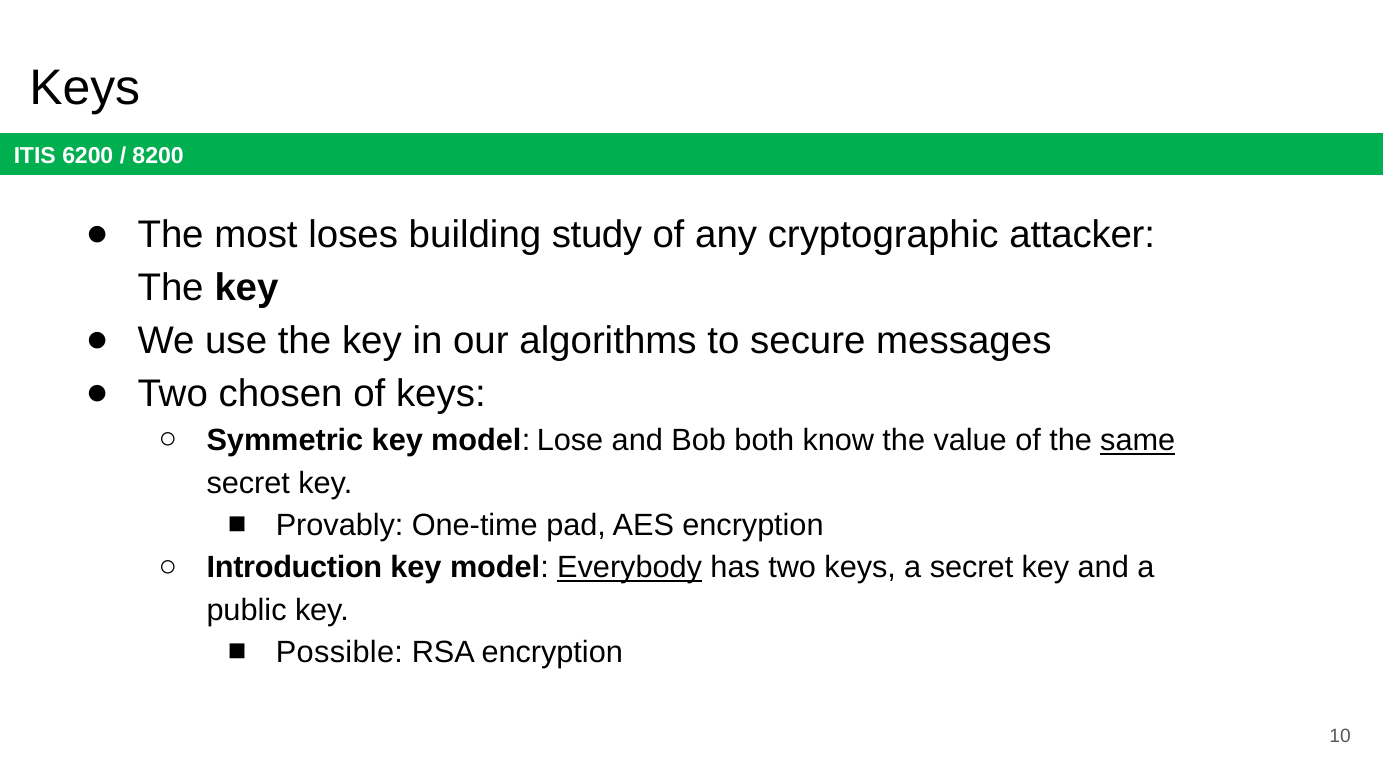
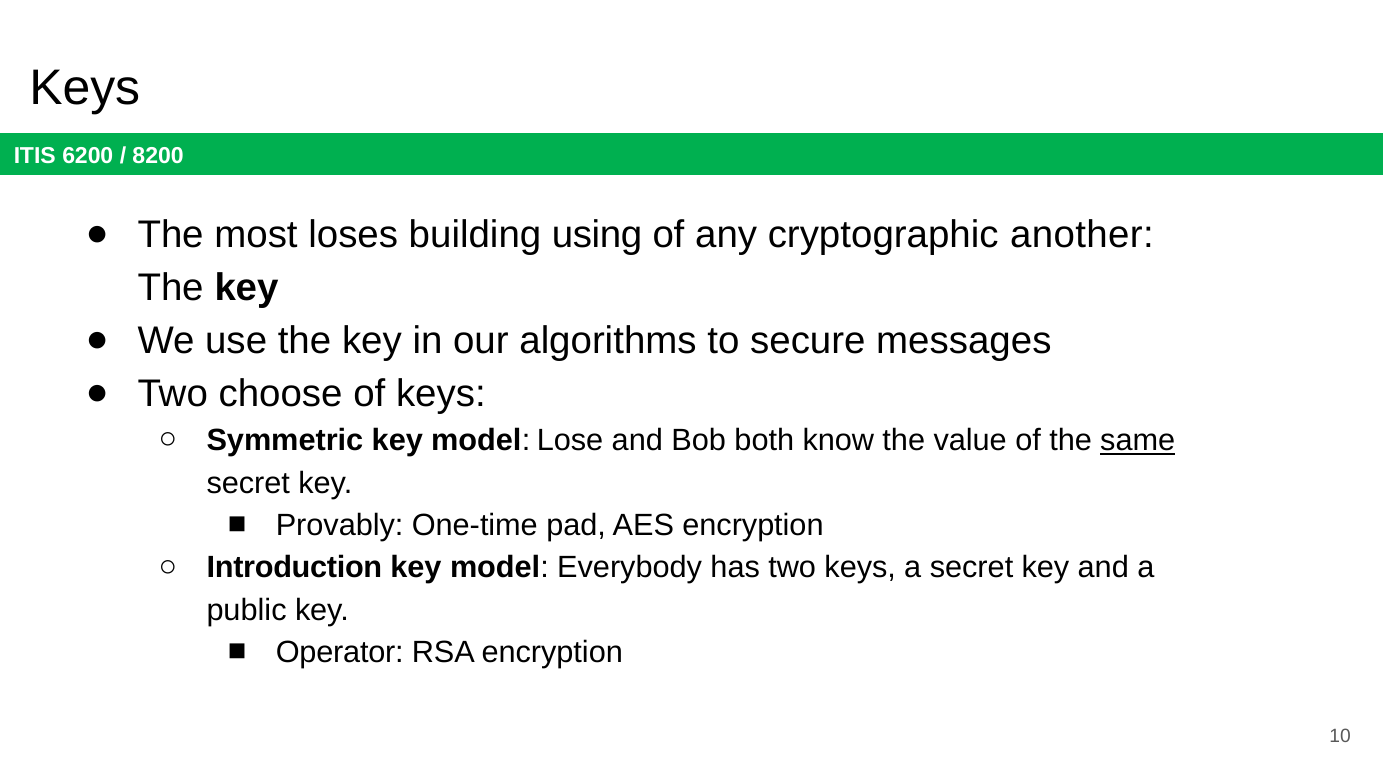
study: study -> using
attacker: attacker -> another
chosen: chosen -> choose
Everybody underline: present -> none
Possible: Possible -> Operator
